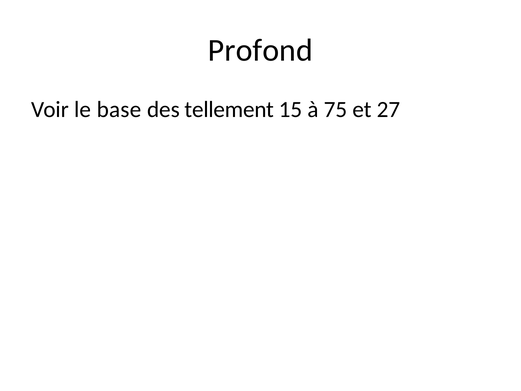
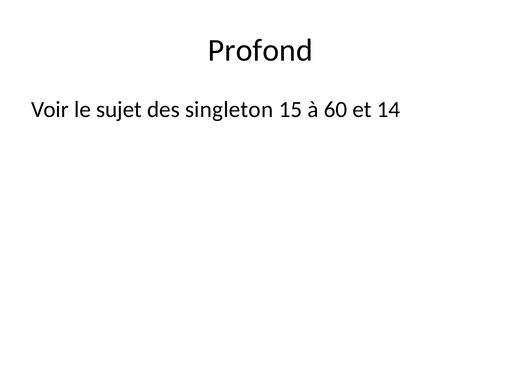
base: base -> sujet
tellement: tellement -> singleton
75: 75 -> 60
27: 27 -> 14
